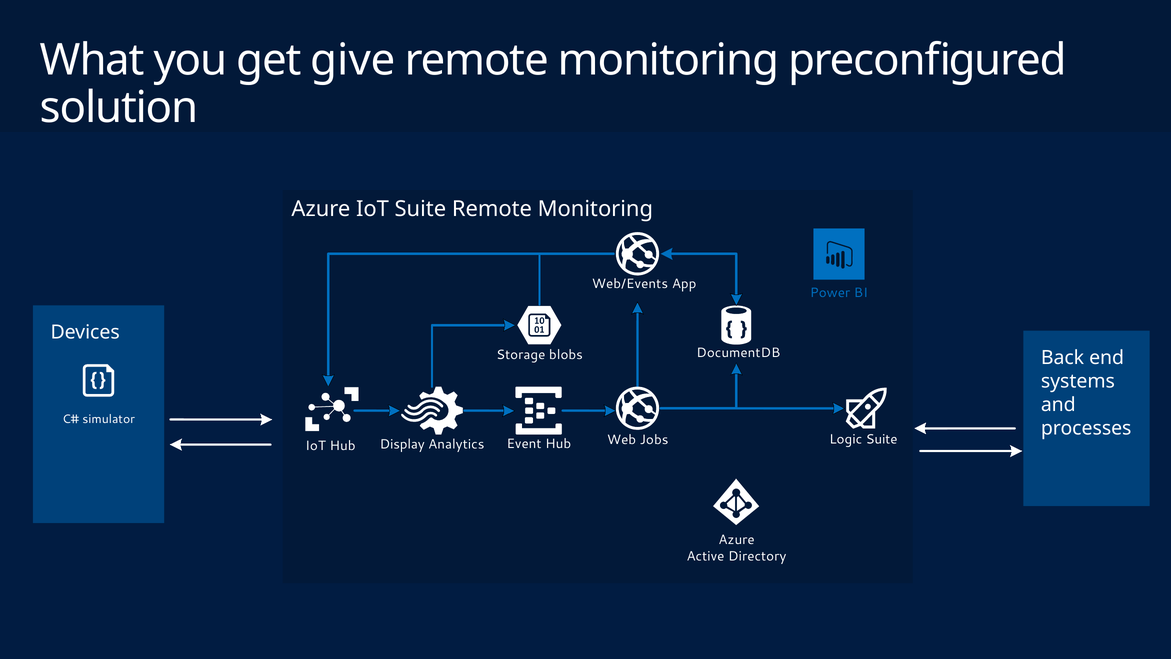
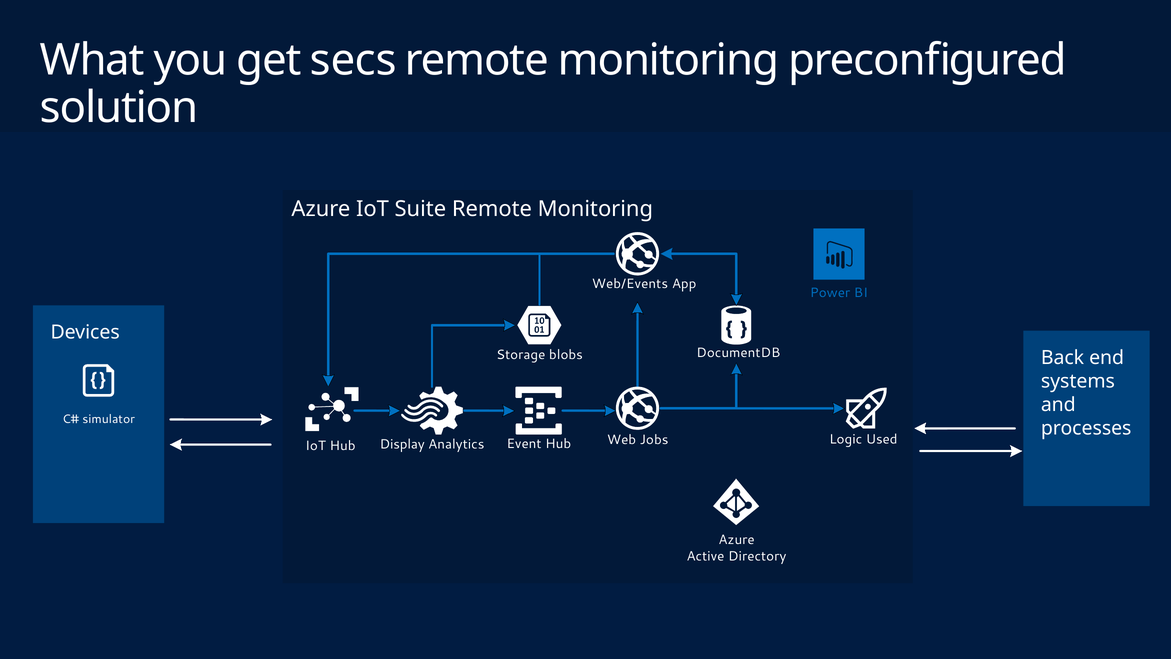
give: give -> secs
Logic Suite: Suite -> Used
